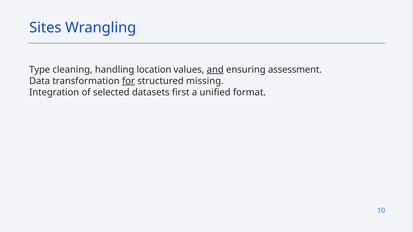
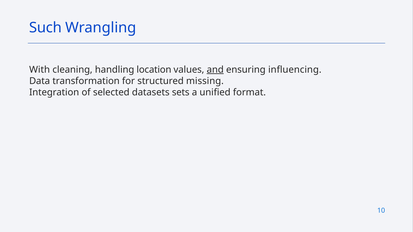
Sites: Sites -> Such
Type: Type -> With
assessment: assessment -> influencing
for underline: present -> none
first: first -> sets
